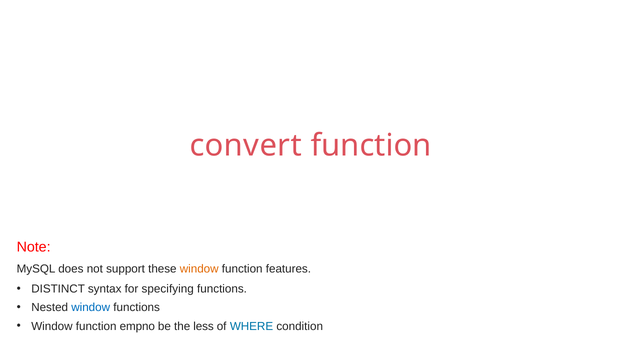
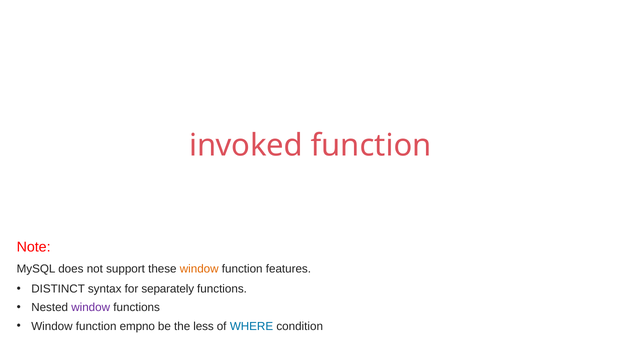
convert: convert -> invoked
specifying: specifying -> separately
window at (91, 308) colour: blue -> purple
